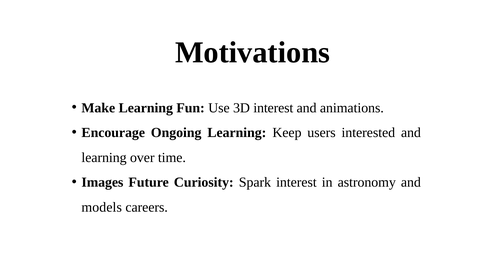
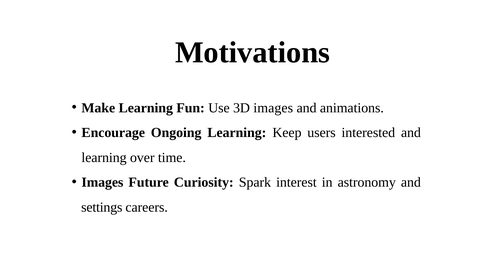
3D interest: interest -> images
models: models -> settings
